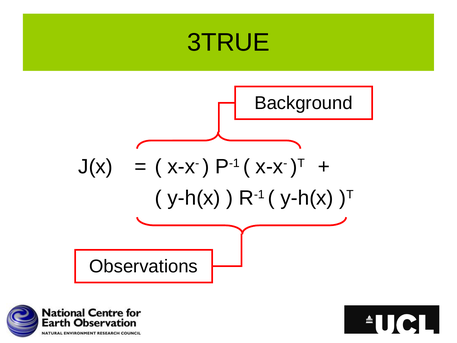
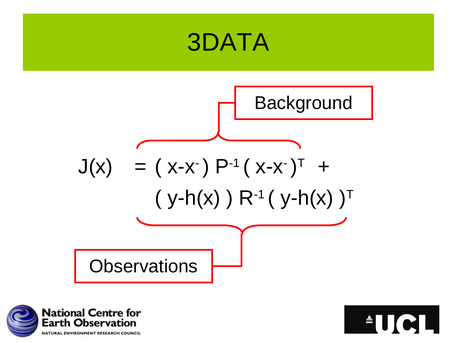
3TRUE: 3TRUE -> 3DATA
